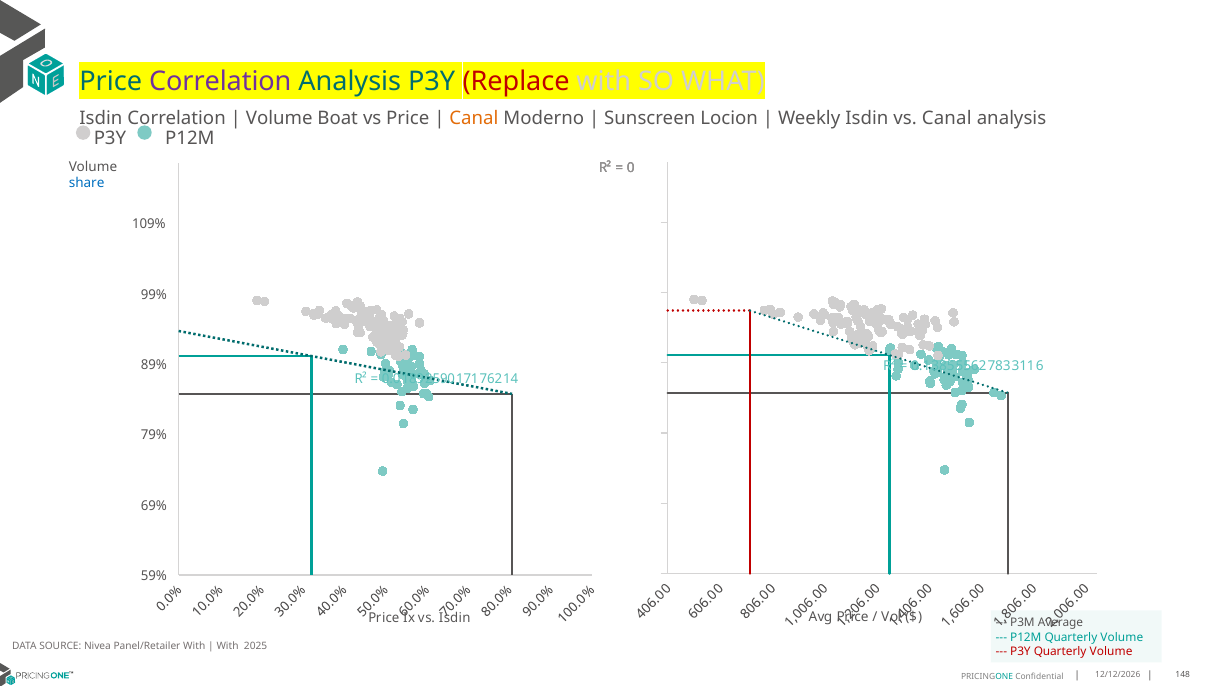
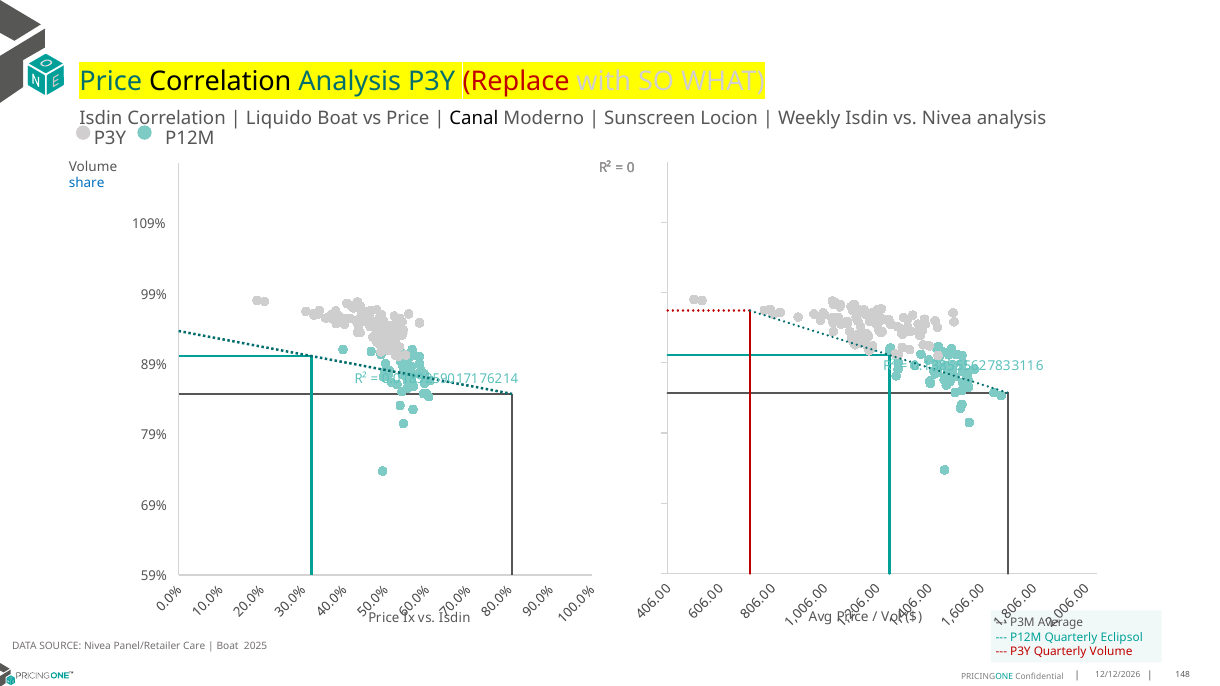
Correlation at (220, 82) colour: purple -> black
Volume at (279, 118): Volume -> Liquido
Canal at (474, 118) colour: orange -> black
vs Canal: Canal -> Nivea
P12M Quarterly Volume: Volume -> Eclipsol
Panel/Retailer With: With -> Care
With at (228, 646): With -> Boat
